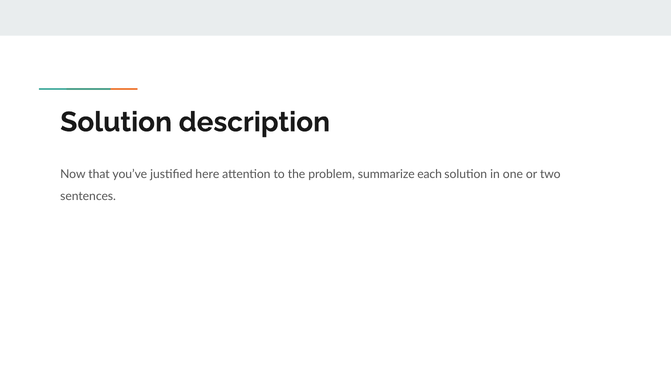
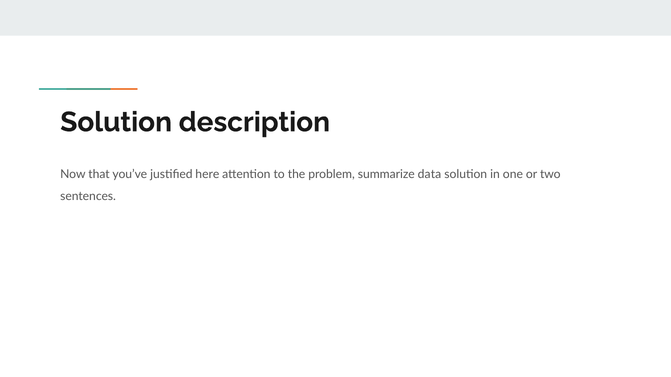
each: each -> data
